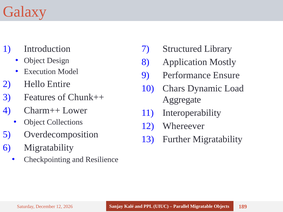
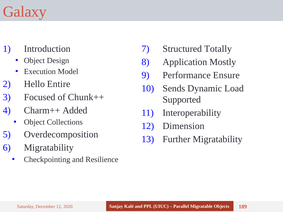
Library: Library -> Totally
Chars: Chars -> Sends
Features: Features -> Focused
Aggregate: Aggregate -> Supported
Lower: Lower -> Added
Whereever: Whereever -> Dimension
